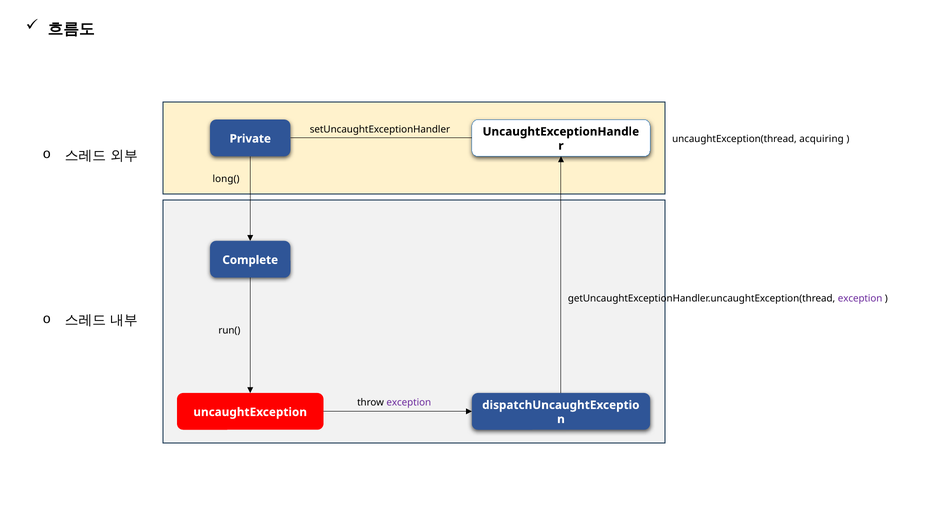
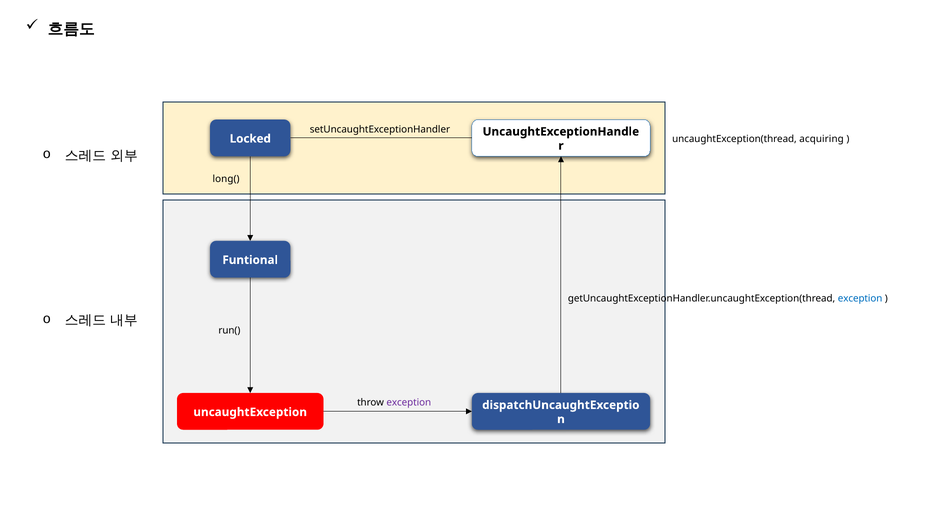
Private: Private -> Locked
Complete: Complete -> Funtional
exception at (860, 299) colour: purple -> blue
